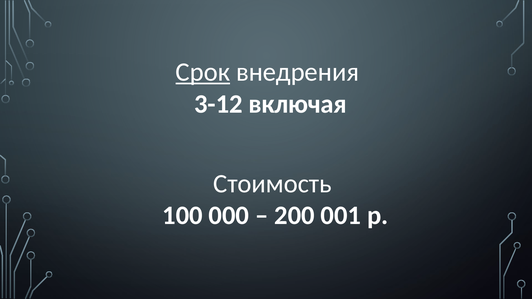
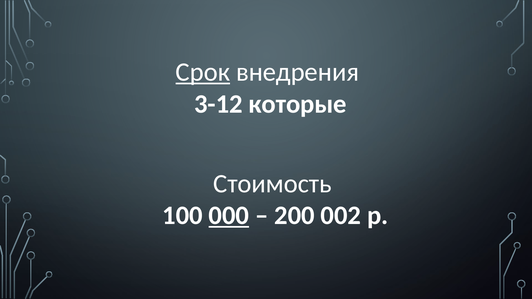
включая: включая -> которые
000 underline: none -> present
001: 001 -> 002
